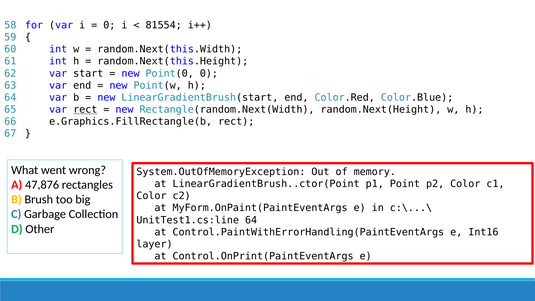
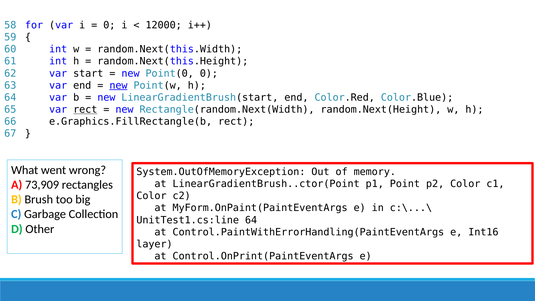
81554: 81554 -> 12000
new at (118, 85) underline: none -> present
47,876: 47,876 -> 73,909
